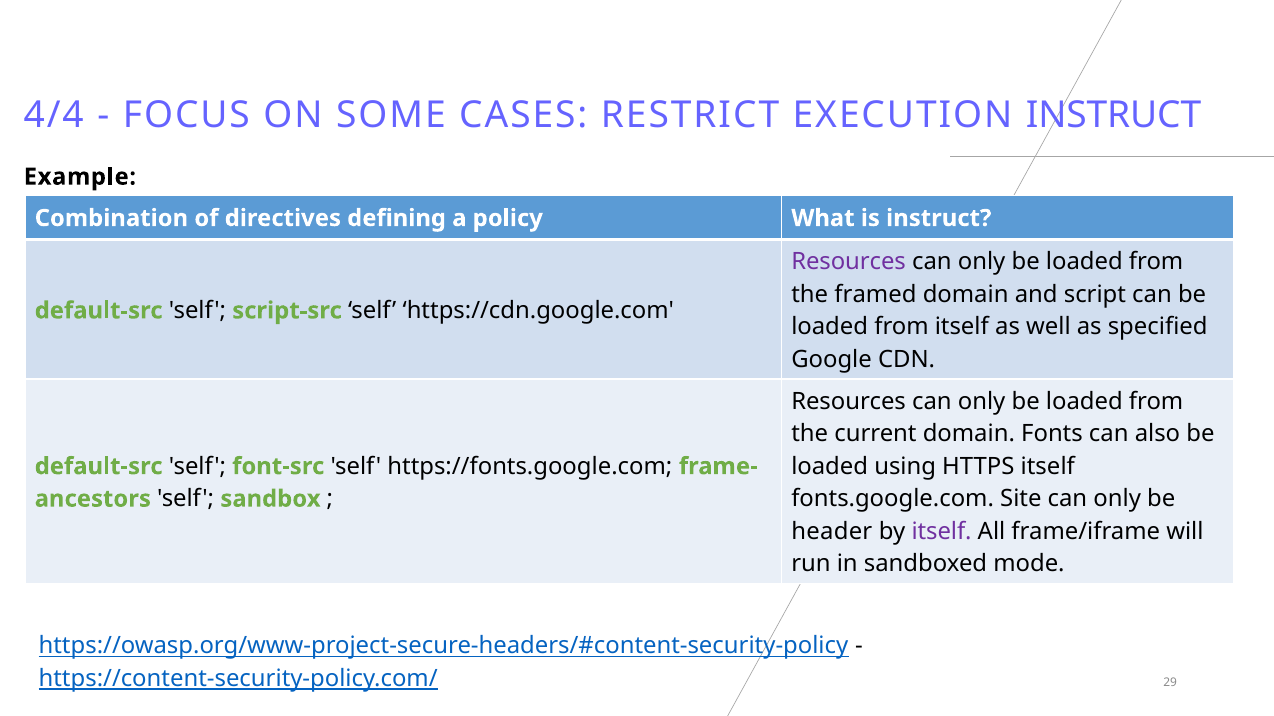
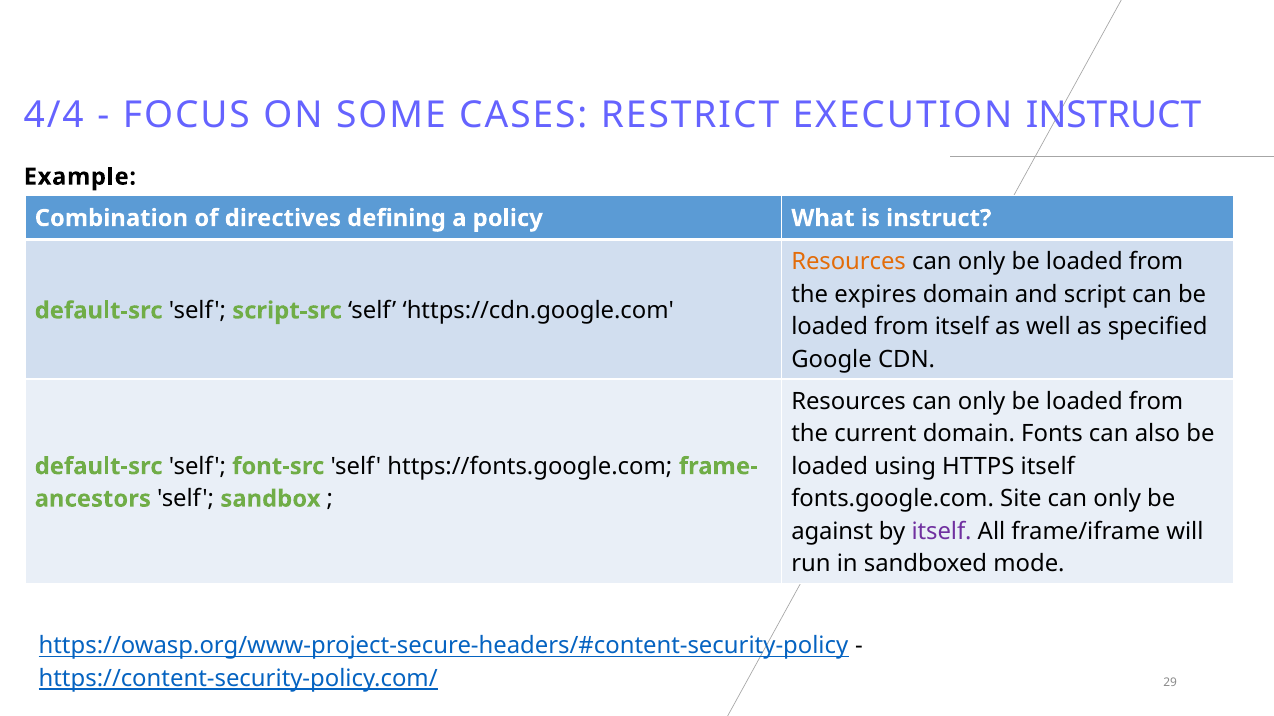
Resources at (849, 262) colour: purple -> orange
framed: framed -> expires
header: header -> against
